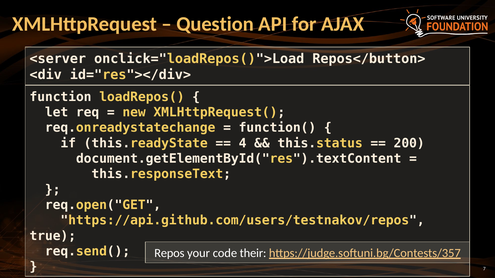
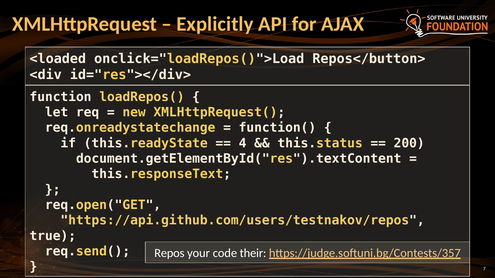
Question: Question -> Explicitly
<server: <server -> <loaded
